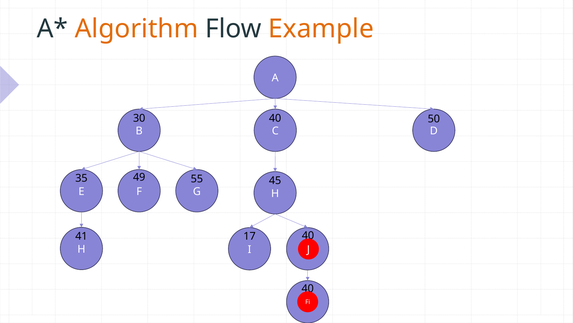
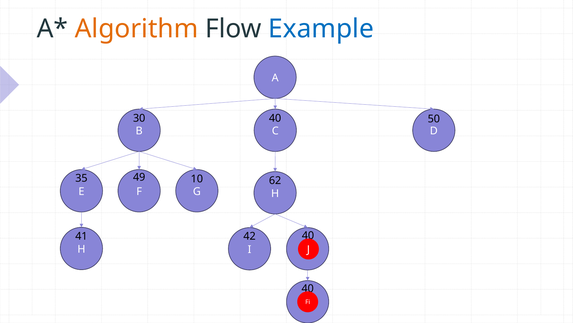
Example colour: orange -> blue
55: 55 -> 10
45: 45 -> 62
17: 17 -> 42
